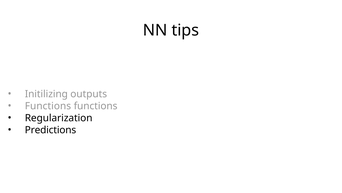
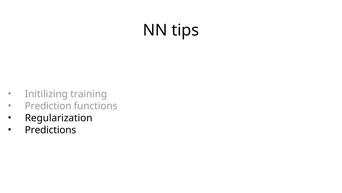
outputs: outputs -> training
Functions at (48, 106): Functions -> Prediction
